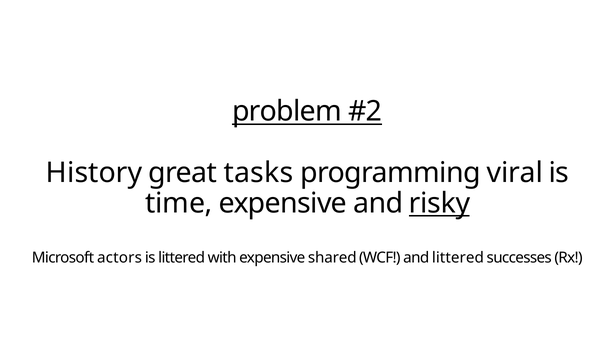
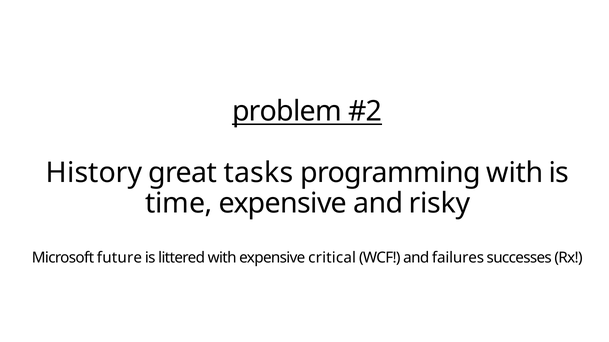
programming viral: viral -> with
risky underline: present -> none
actors: actors -> future
shared: shared -> critical
and littered: littered -> failures
